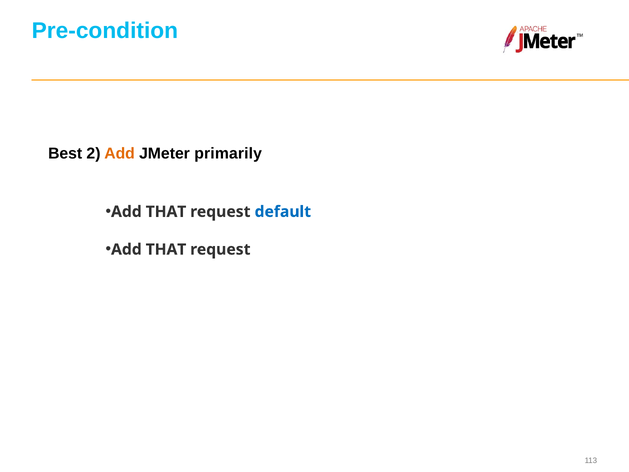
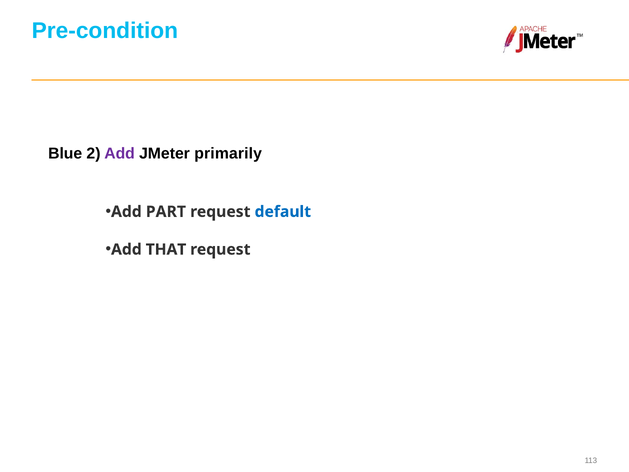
Best: Best -> Blue
Add at (120, 153) colour: orange -> purple
THAT at (166, 212): THAT -> PART
